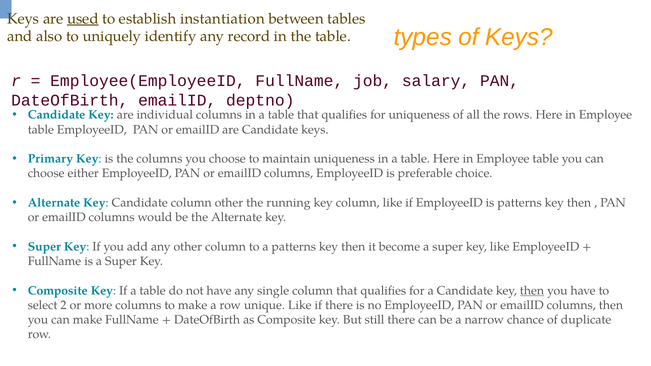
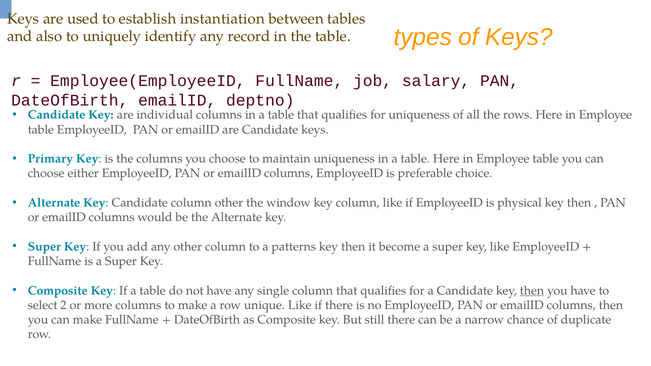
used underline: present -> none
running: running -> window
is patterns: patterns -> physical
